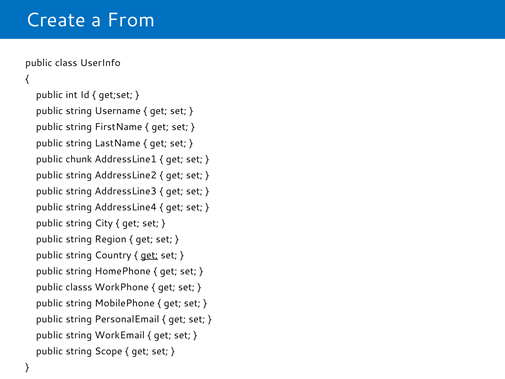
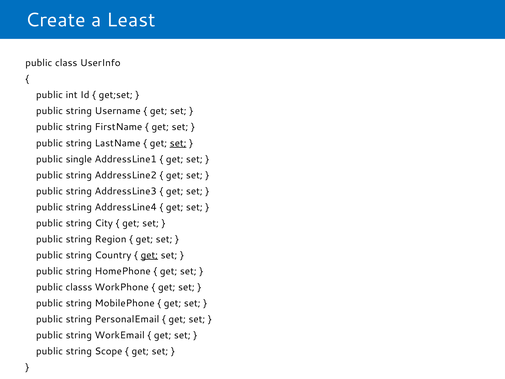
From: From -> Least
set at (178, 143) underline: none -> present
chunk: chunk -> single
